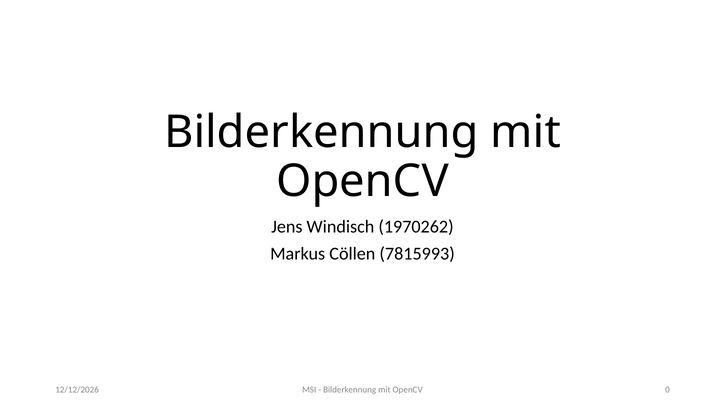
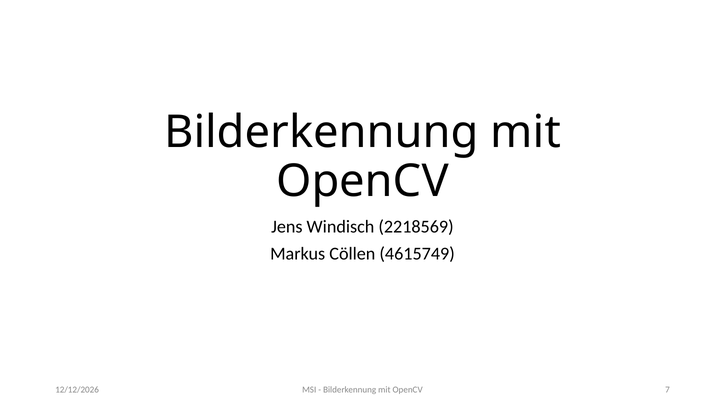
1970262: 1970262 -> 2218569
7815993: 7815993 -> 4615749
0: 0 -> 7
